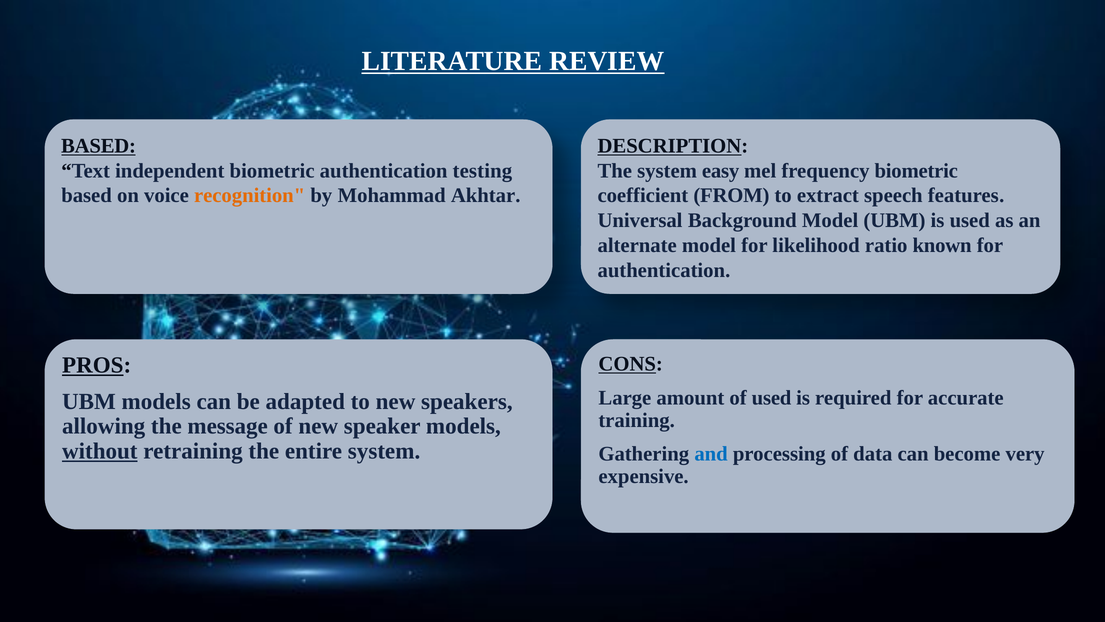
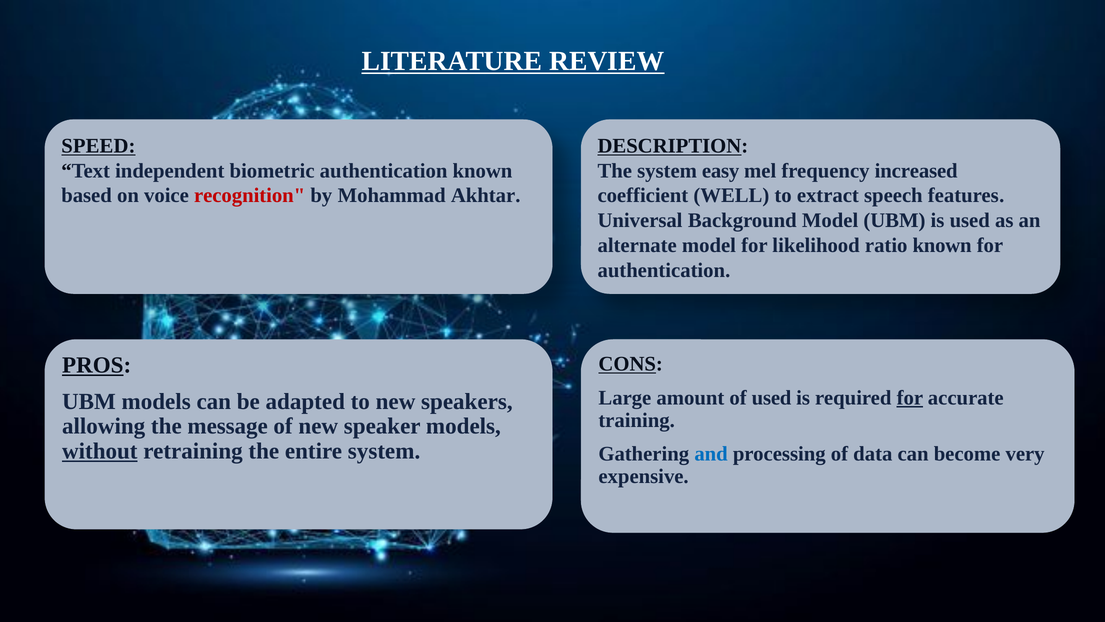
BASED at (99, 146): BASED -> SPEED
authentication testing: testing -> known
frequency biometric: biometric -> increased
recognition colour: orange -> red
FROM: FROM -> WELL
for at (910, 398) underline: none -> present
